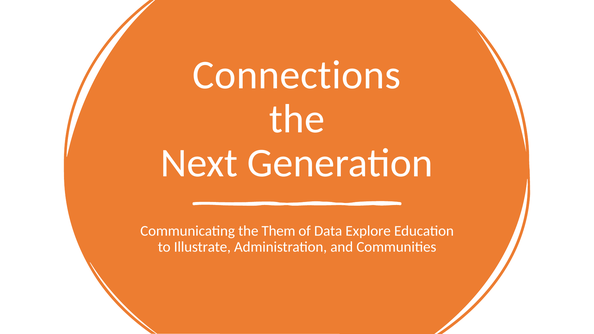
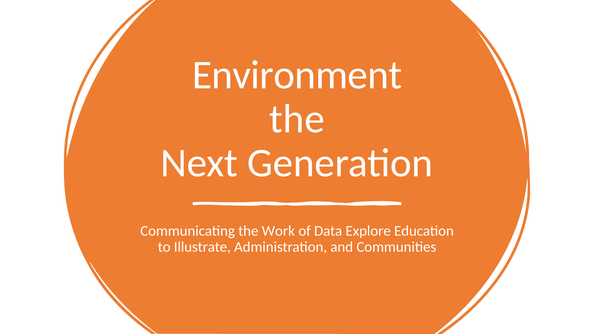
Connections: Connections -> Environment
Them: Them -> Work
